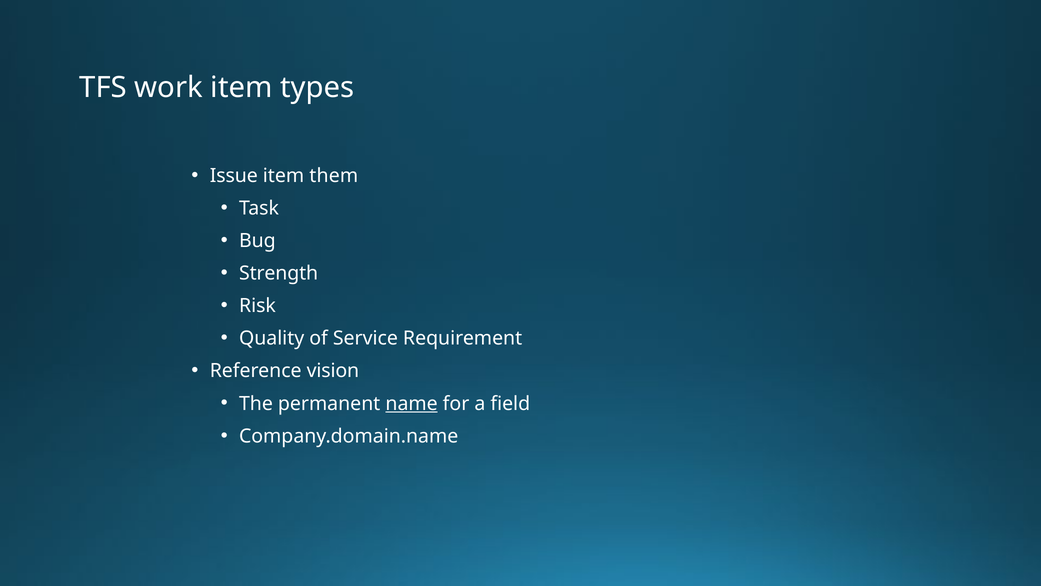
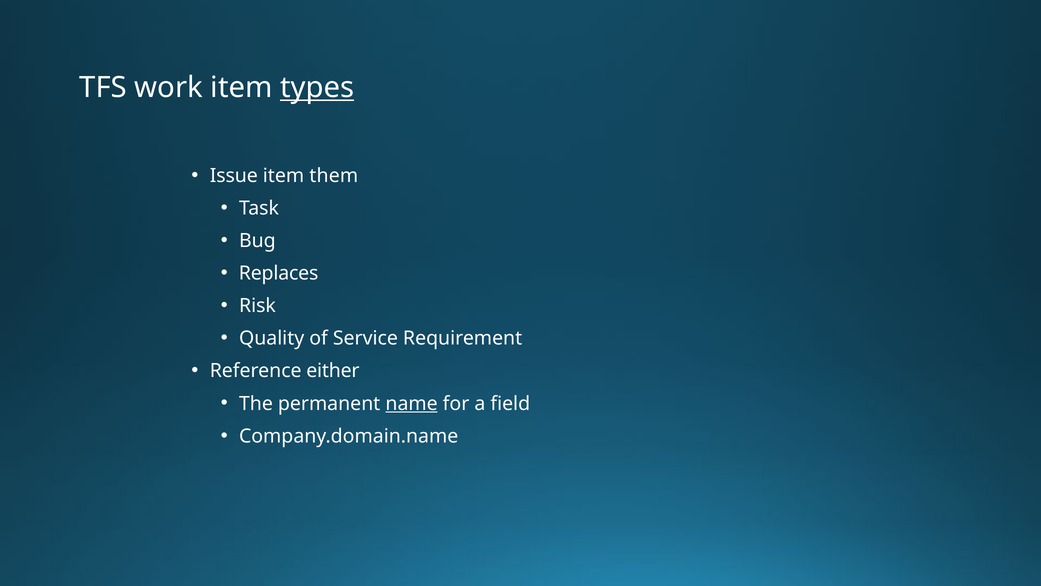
types underline: none -> present
Strength: Strength -> Replaces
vision: vision -> either
